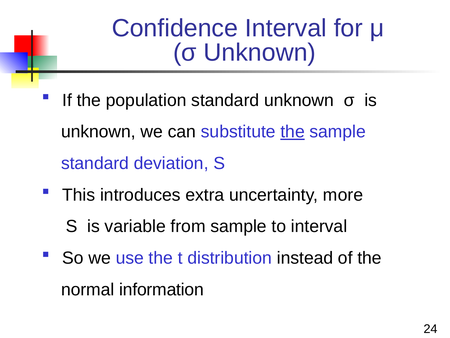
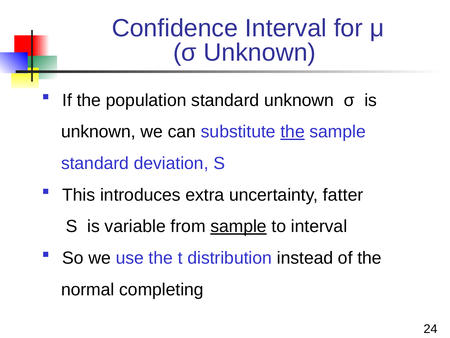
more: more -> fatter
sample at (239, 226) underline: none -> present
information: information -> completing
